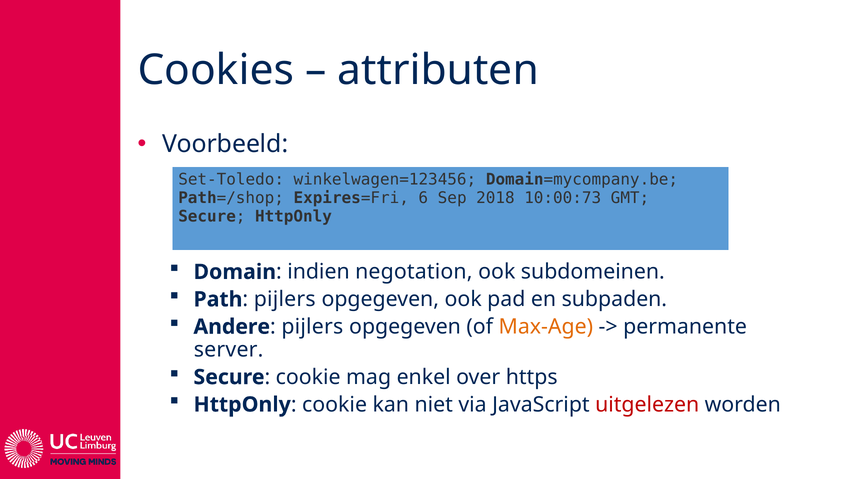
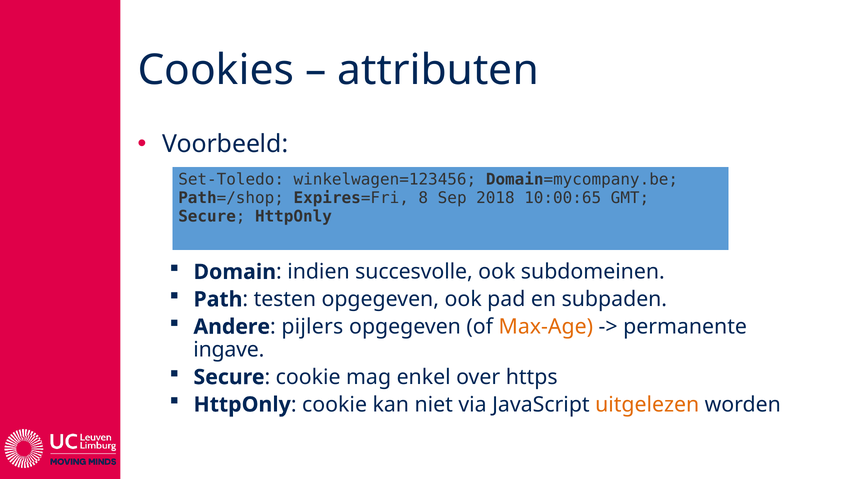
6: 6 -> 8
10:00:73: 10:00:73 -> 10:00:65
negotation: negotation -> succesvolle
pijlers at (285, 300): pijlers -> testen
server: server -> ingave
uitgelezen colour: red -> orange
